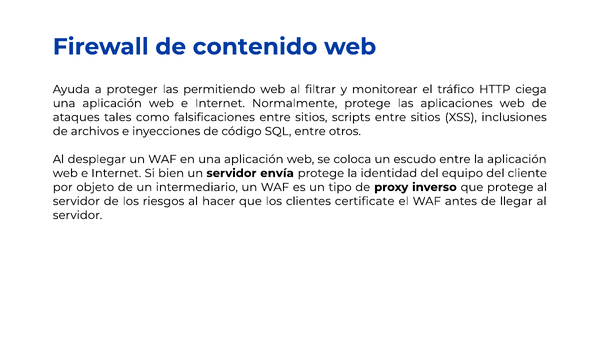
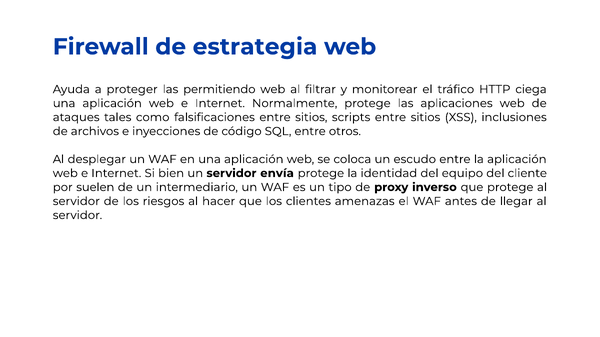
contenido: contenido -> estrategia
objeto: objeto -> suelen
certificate: certificate -> amenazas
